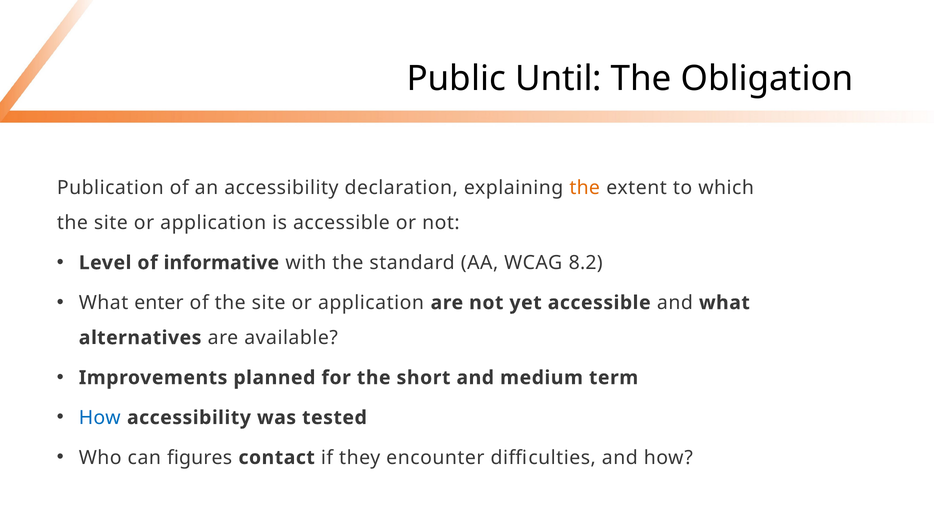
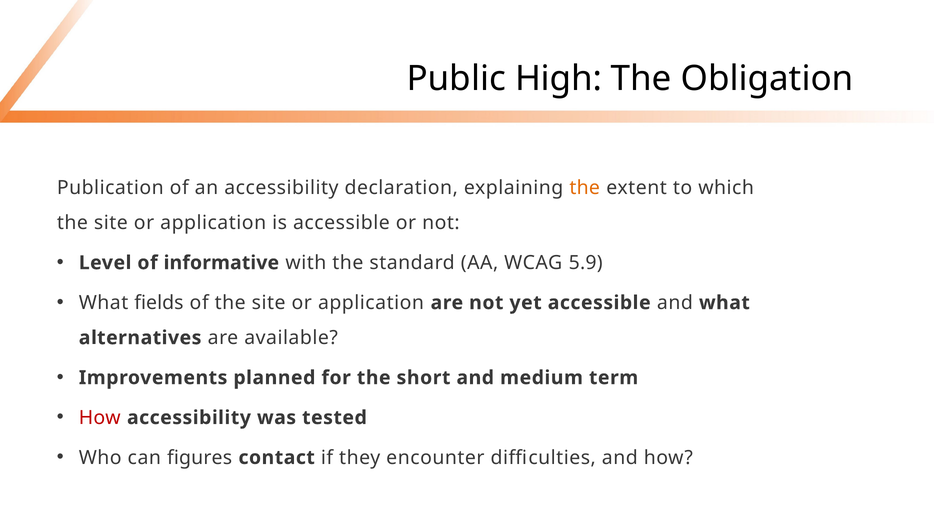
Until: Until -> High
8.2: 8.2 -> 5.9
enter: enter -> fields
How at (100, 417) colour: blue -> red
